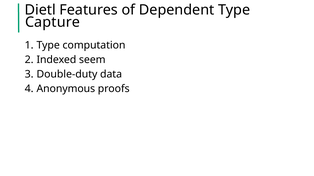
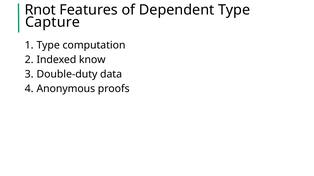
Dietl: Dietl -> Rnot
seem: seem -> know
